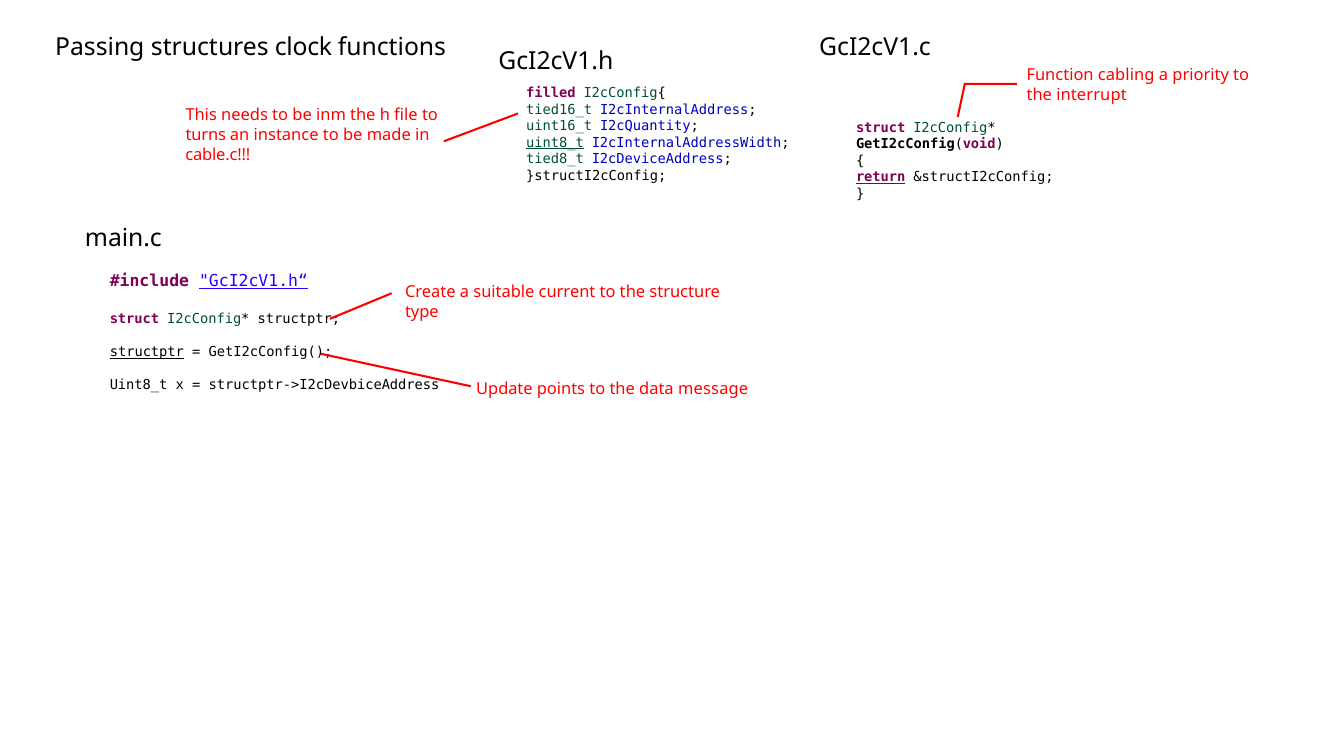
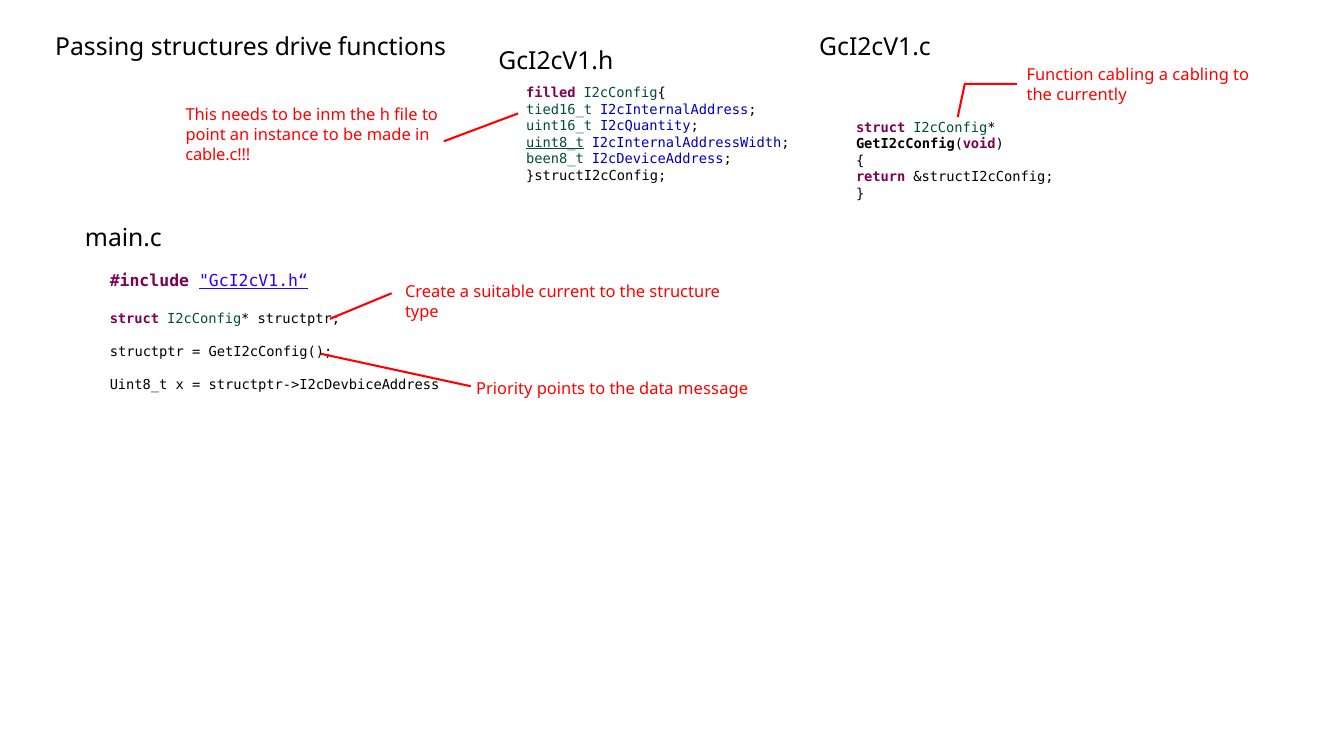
clock: clock -> drive
a priority: priority -> cabling
interrupt: interrupt -> currently
turns: turns -> point
tied8_t: tied8_t -> been8_t
return underline: present -> none
structptr at (147, 352) underline: present -> none
Update: Update -> Priority
